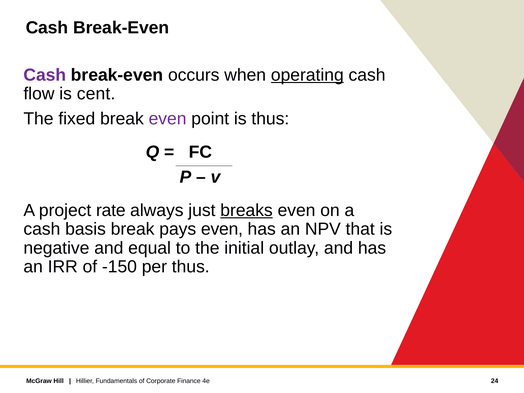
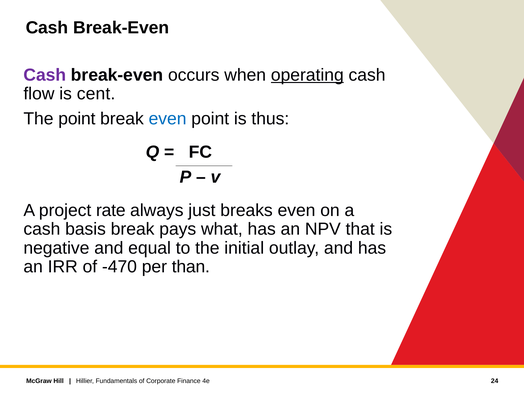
The fixed: fixed -> point
even at (168, 119) colour: purple -> blue
breaks underline: present -> none
pays even: even -> what
-150: -150 -> -470
per thus: thus -> than
